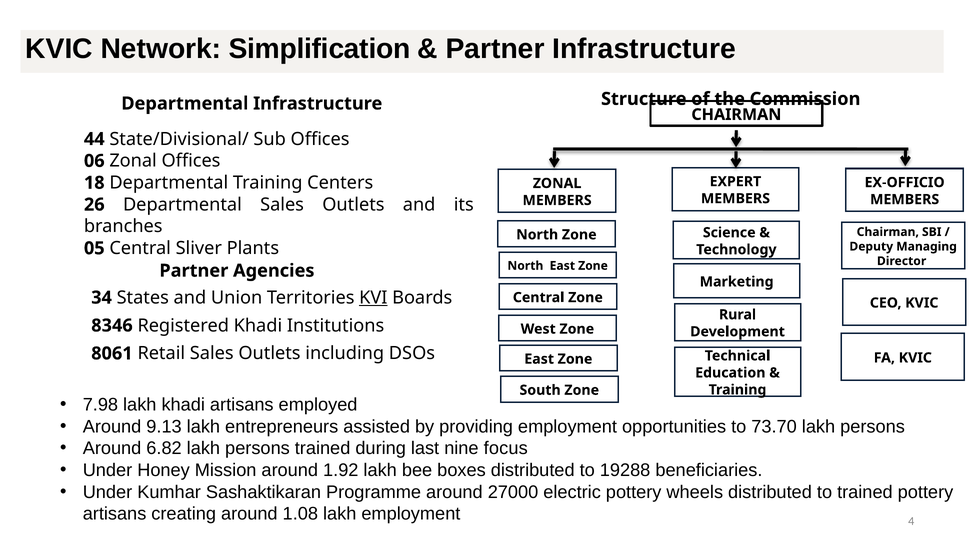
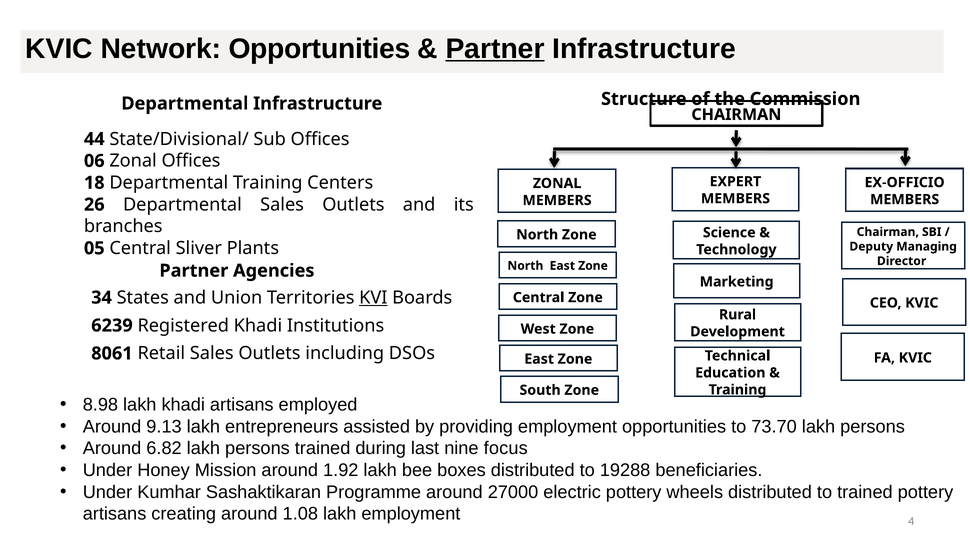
Network Simplification: Simplification -> Opportunities
Partner at (495, 49) underline: none -> present
8346: 8346 -> 6239
7.98: 7.98 -> 8.98
